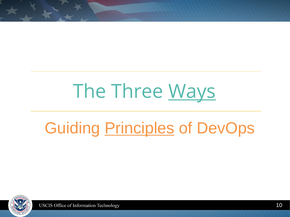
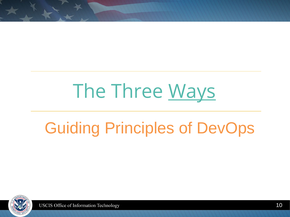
Principles underline: present -> none
